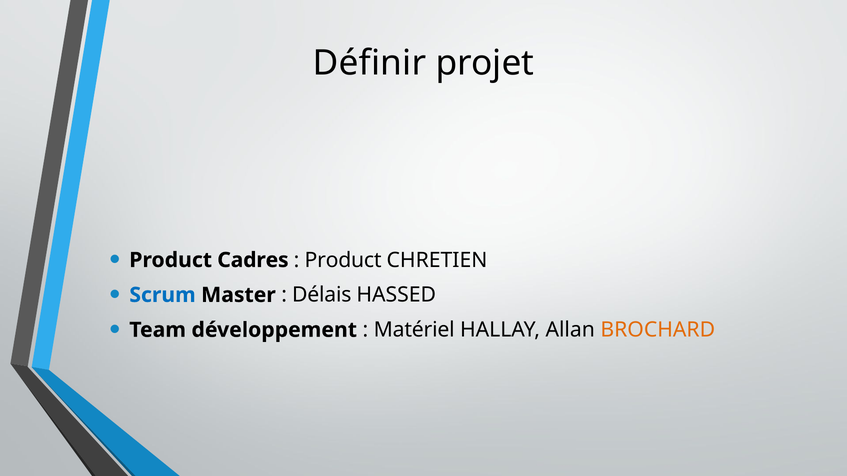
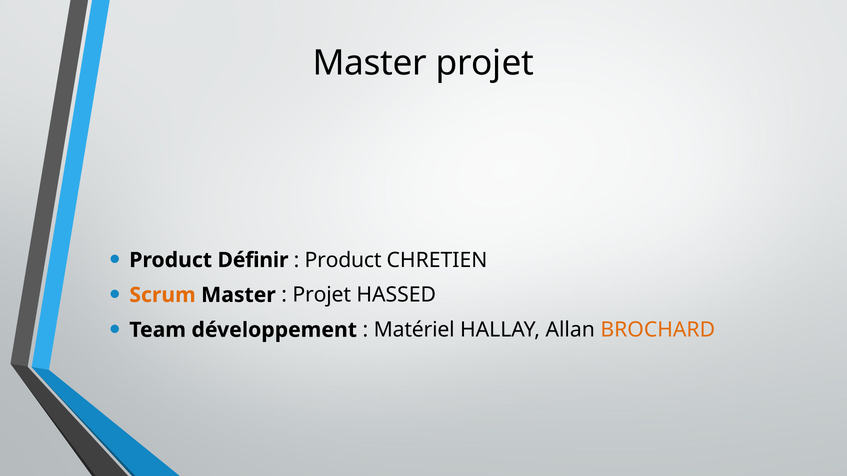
Définir at (370, 63): Définir -> Master
Cadres: Cadres -> Définir
Scrum colour: blue -> orange
Délais at (322, 295): Délais -> Projet
